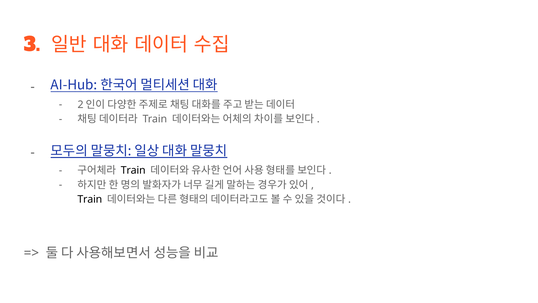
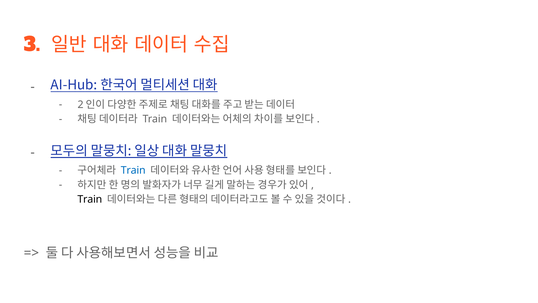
Train at (133, 170) colour: black -> blue
